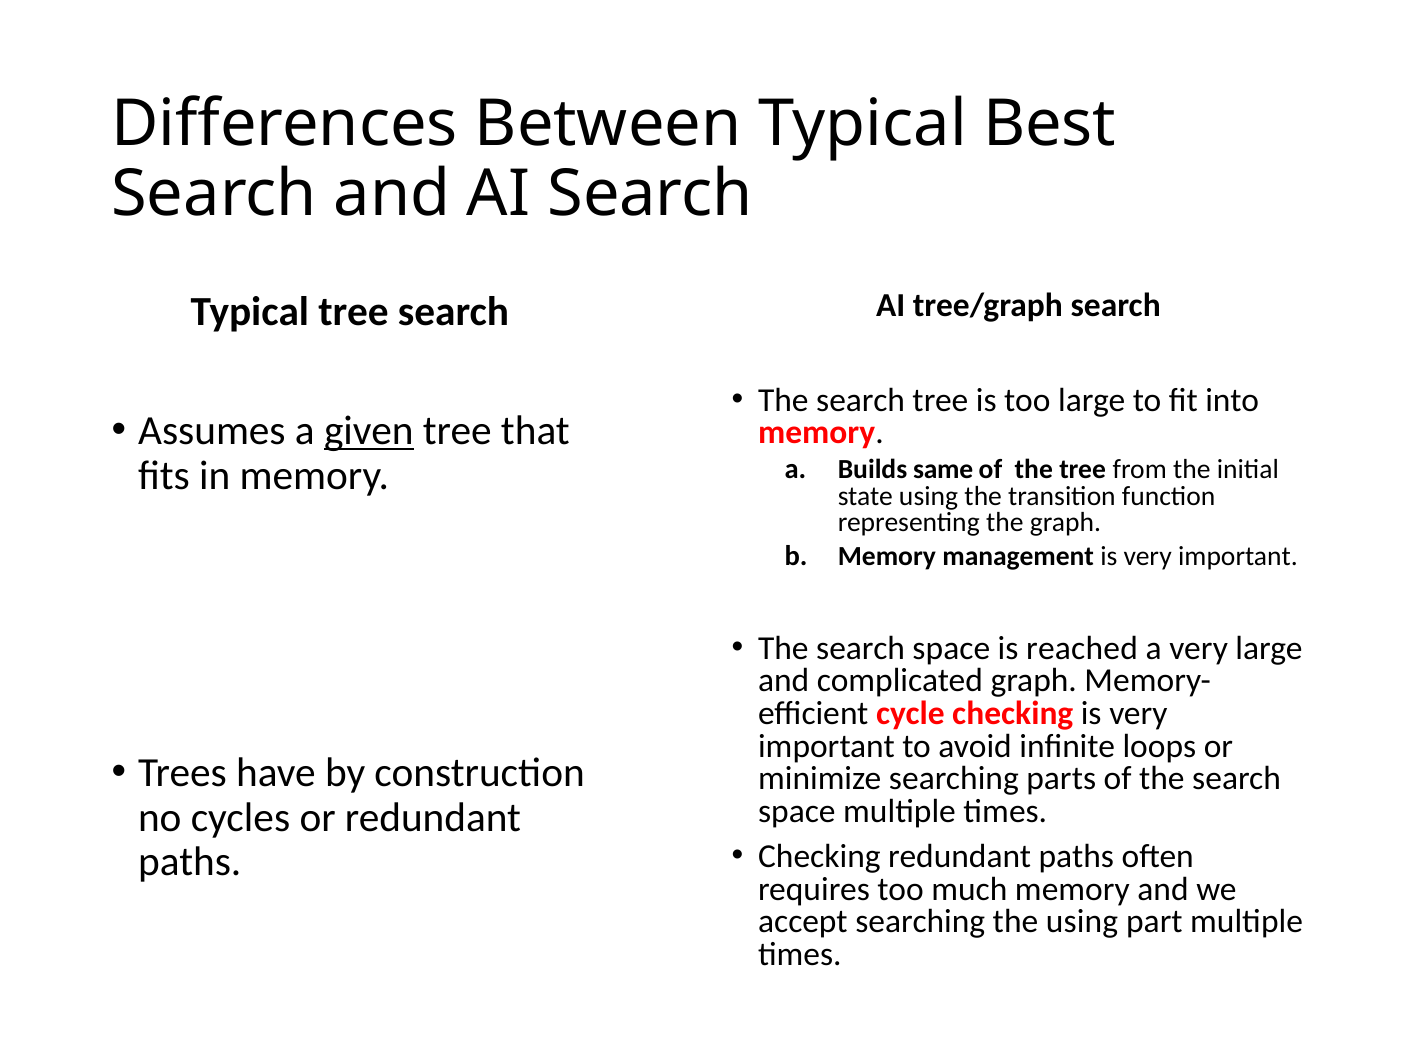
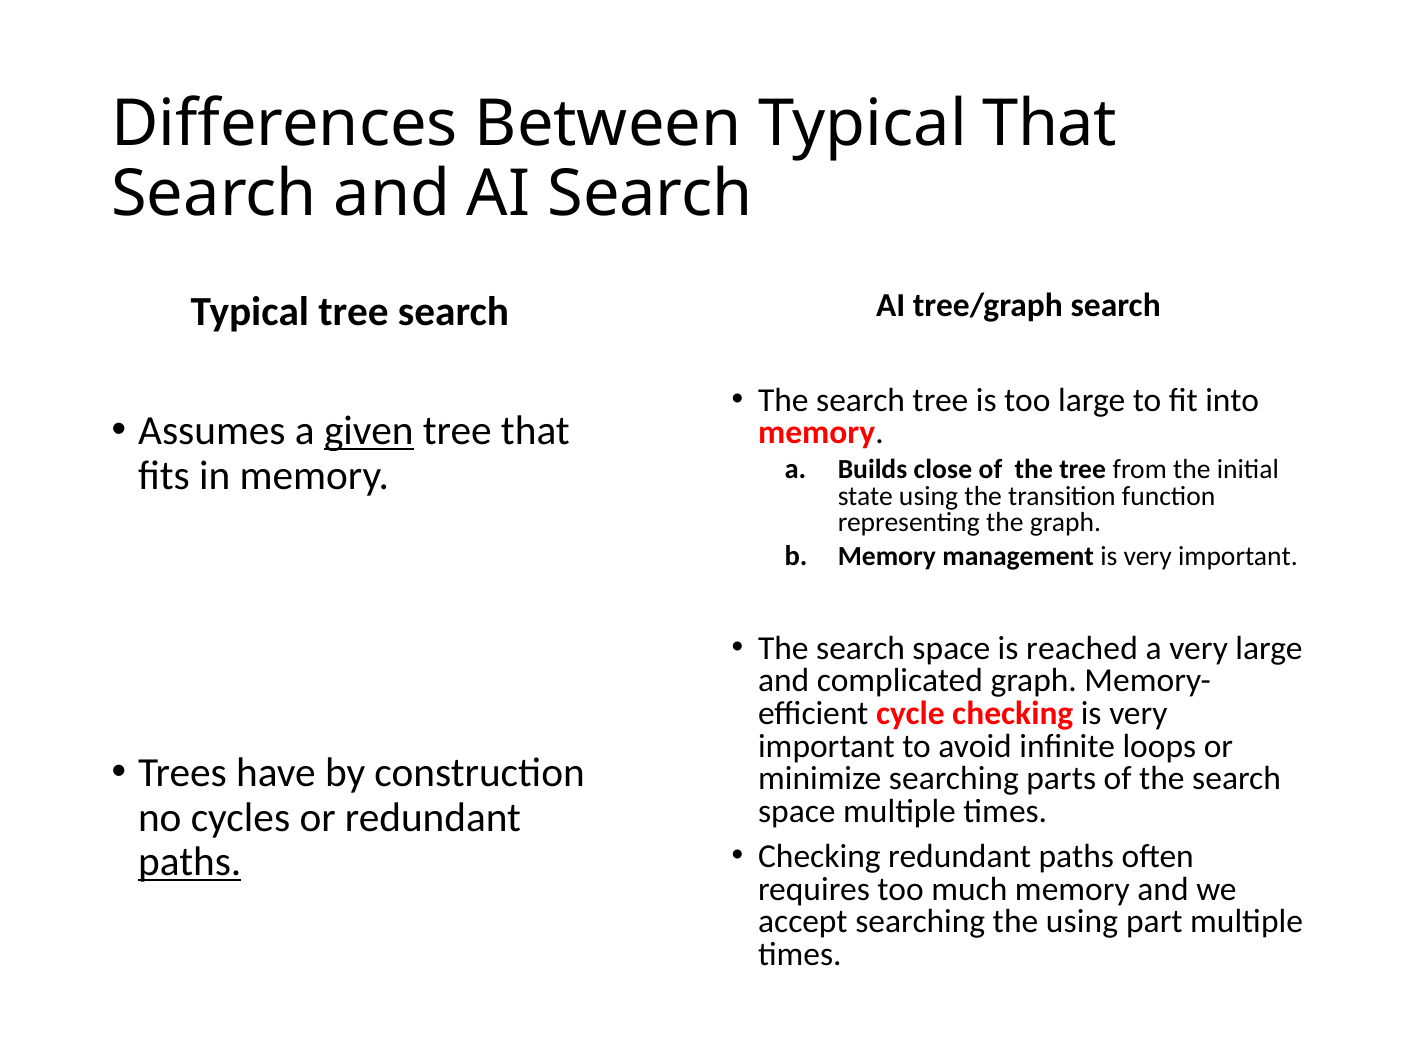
Typical Best: Best -> That
same: same -> close
paths at (190, 862) underline: none -> present
